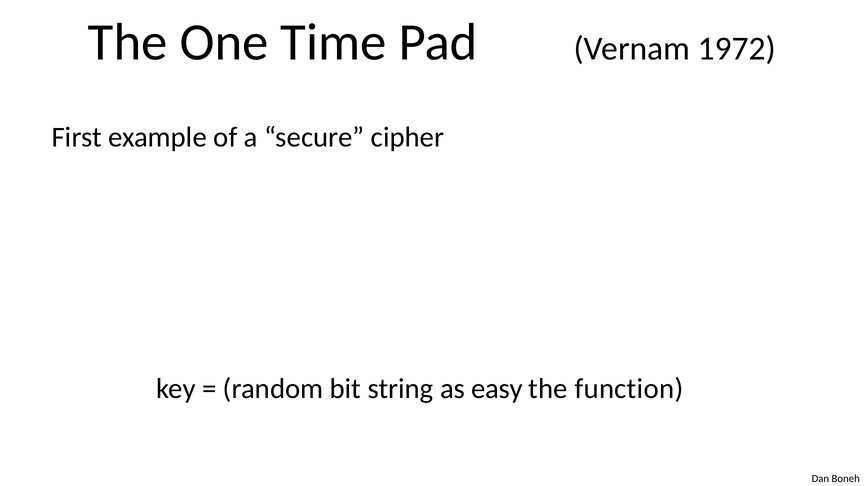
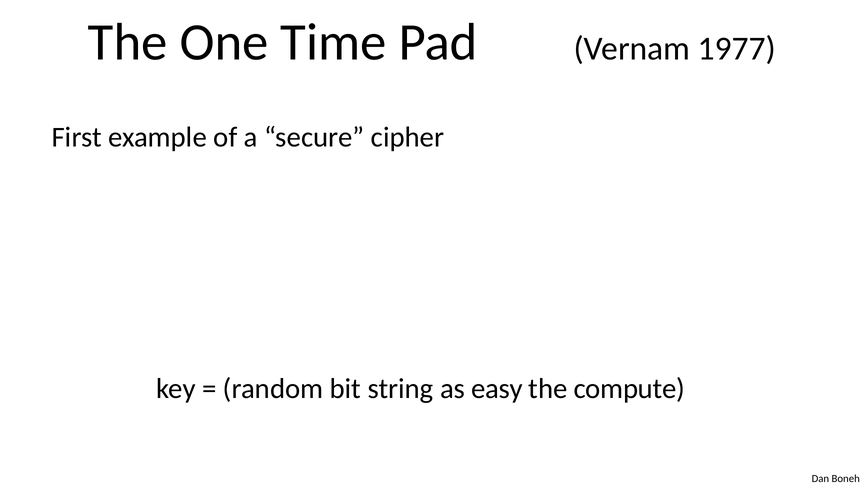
1972: 1972 -> 1977
function: function -> compute
